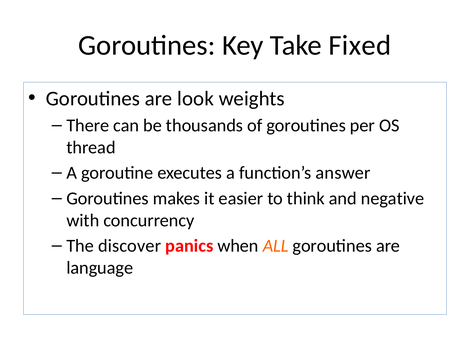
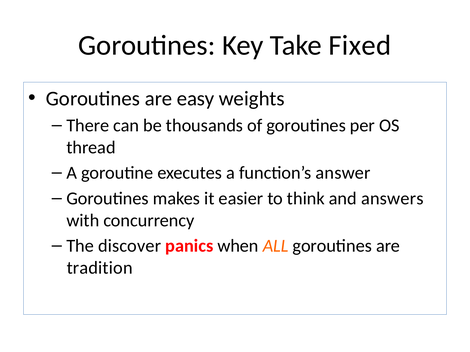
look: look -> easy
negative: negative -> answers
language: language -> tradition
